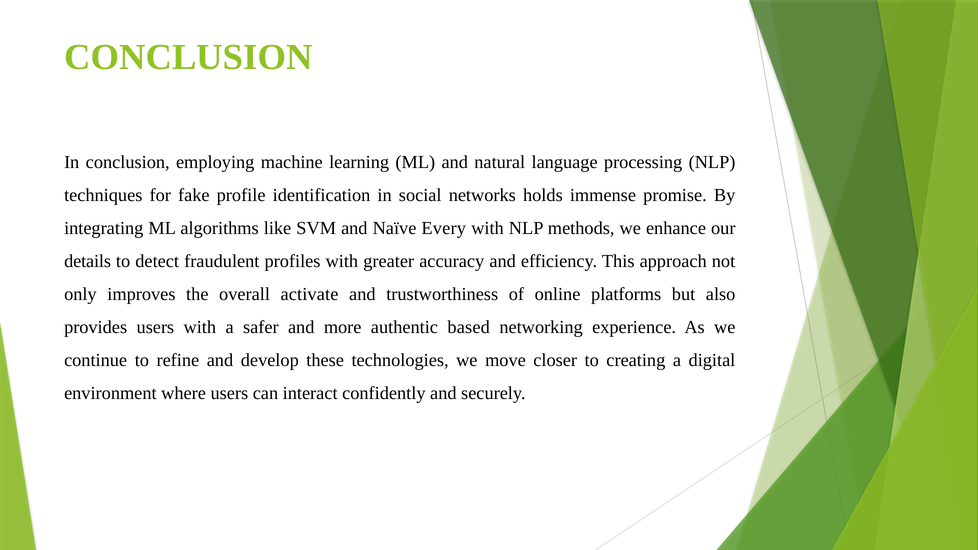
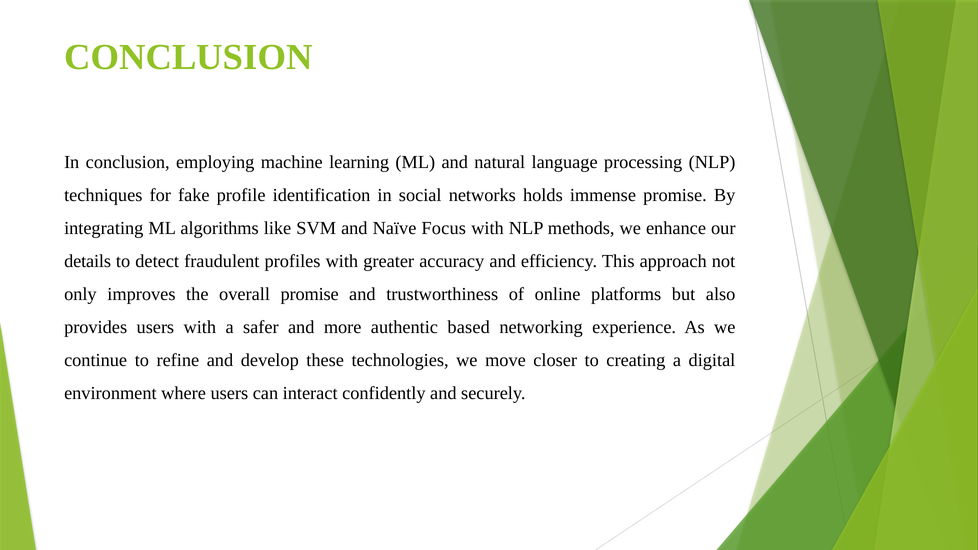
Every: Every -> Focus
overall activate: activate -> promise
